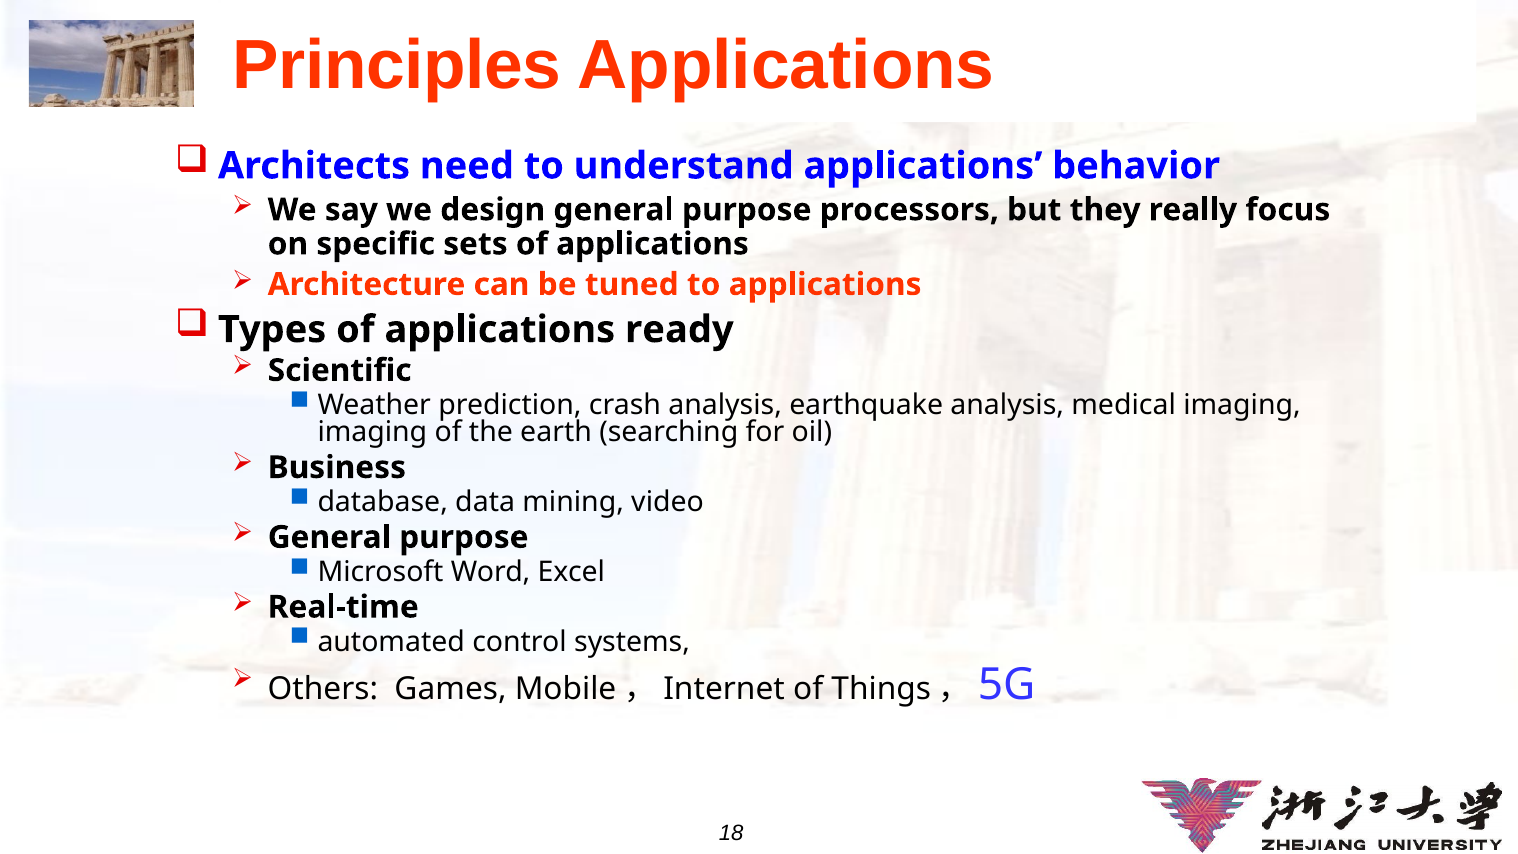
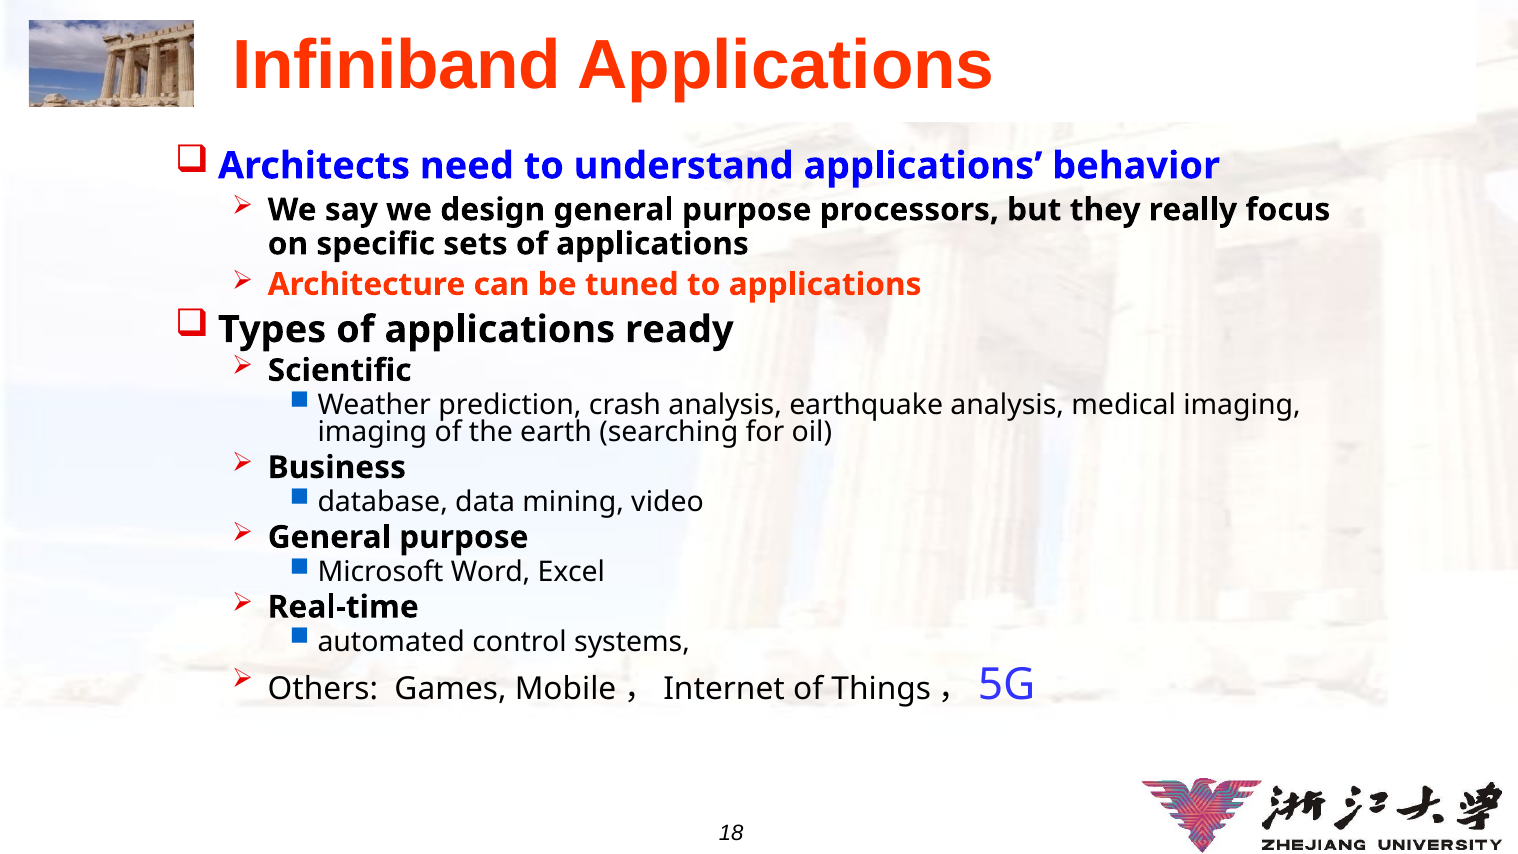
Principles: Principles -> Infiniband
